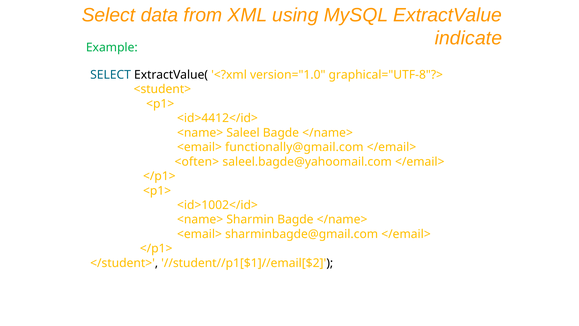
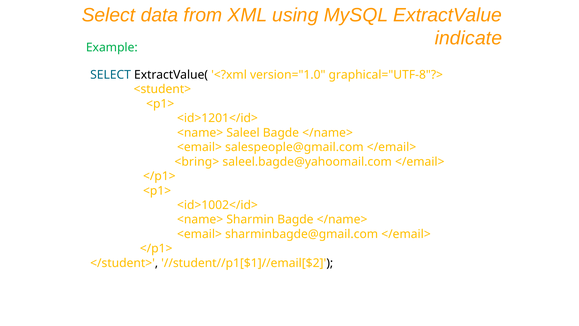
<id>4412</id>: <id>4412</id> -> <id>1201</id>
functionally@gmail.com: functionally@gmail.com -> salespeople@gmail.com
<often>: <often> -> <bring>
